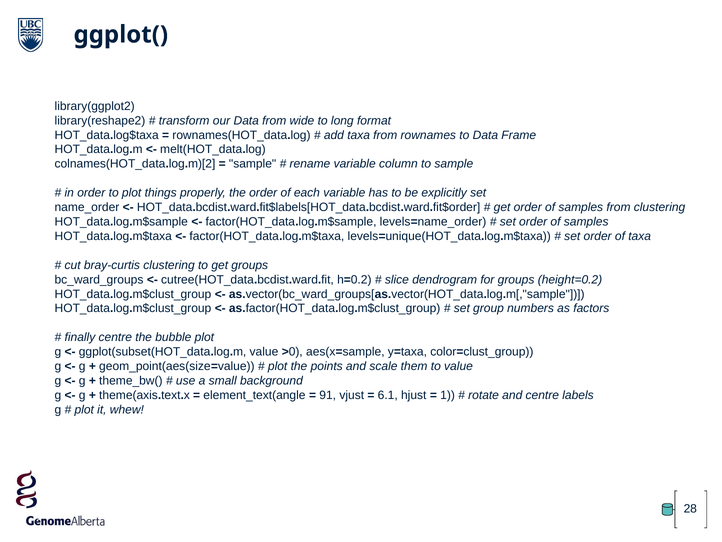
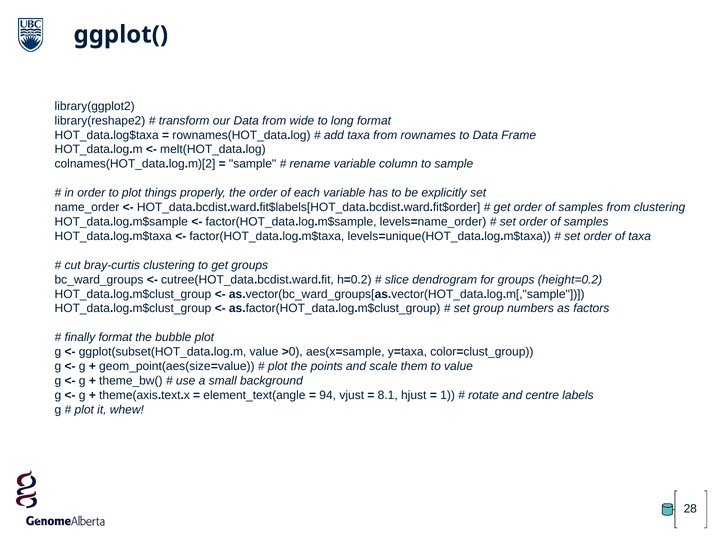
finally centre: centre -> format
91: 91 -> 94
6.1: 6.1 -> 8.1
